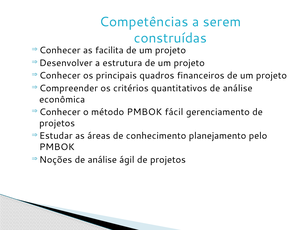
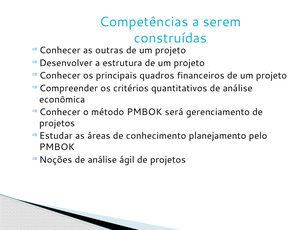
facilita: facilita -> outras
fácil: fácil -> será
